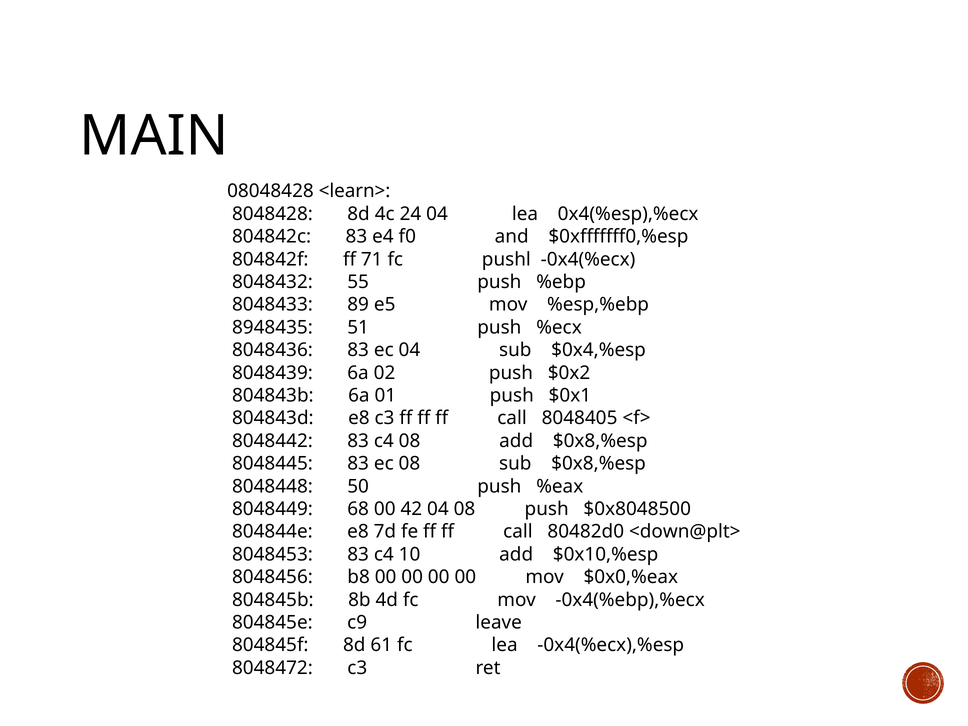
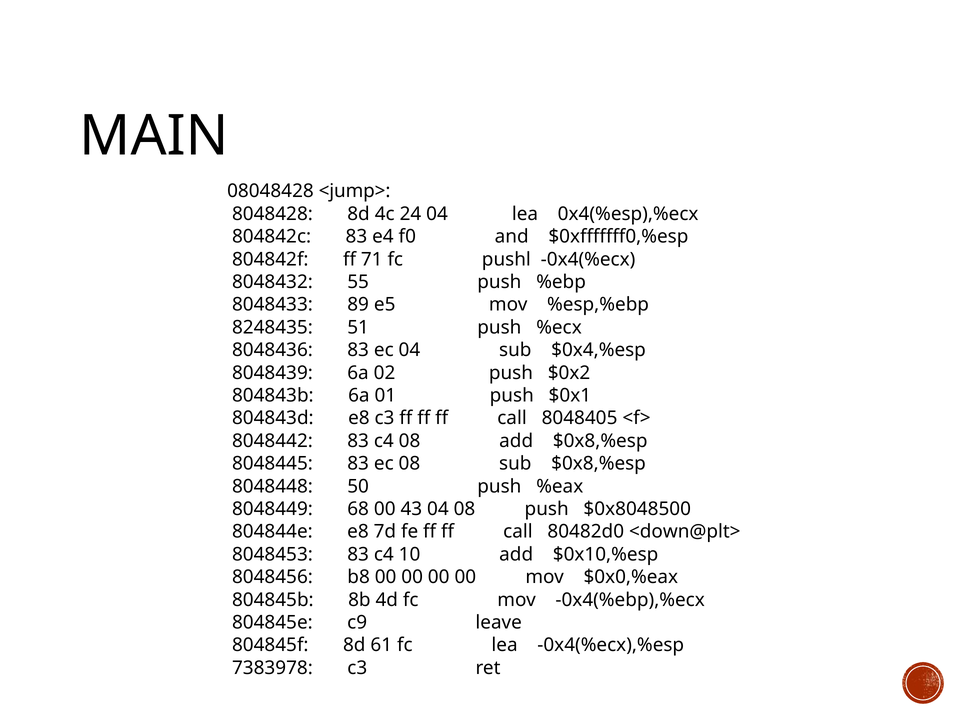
<learn>: <learn> -> <jump>
8948435: 8948435 -> 8248435
42: 42 -> 43
8048472: 8048472 -> 7383978
